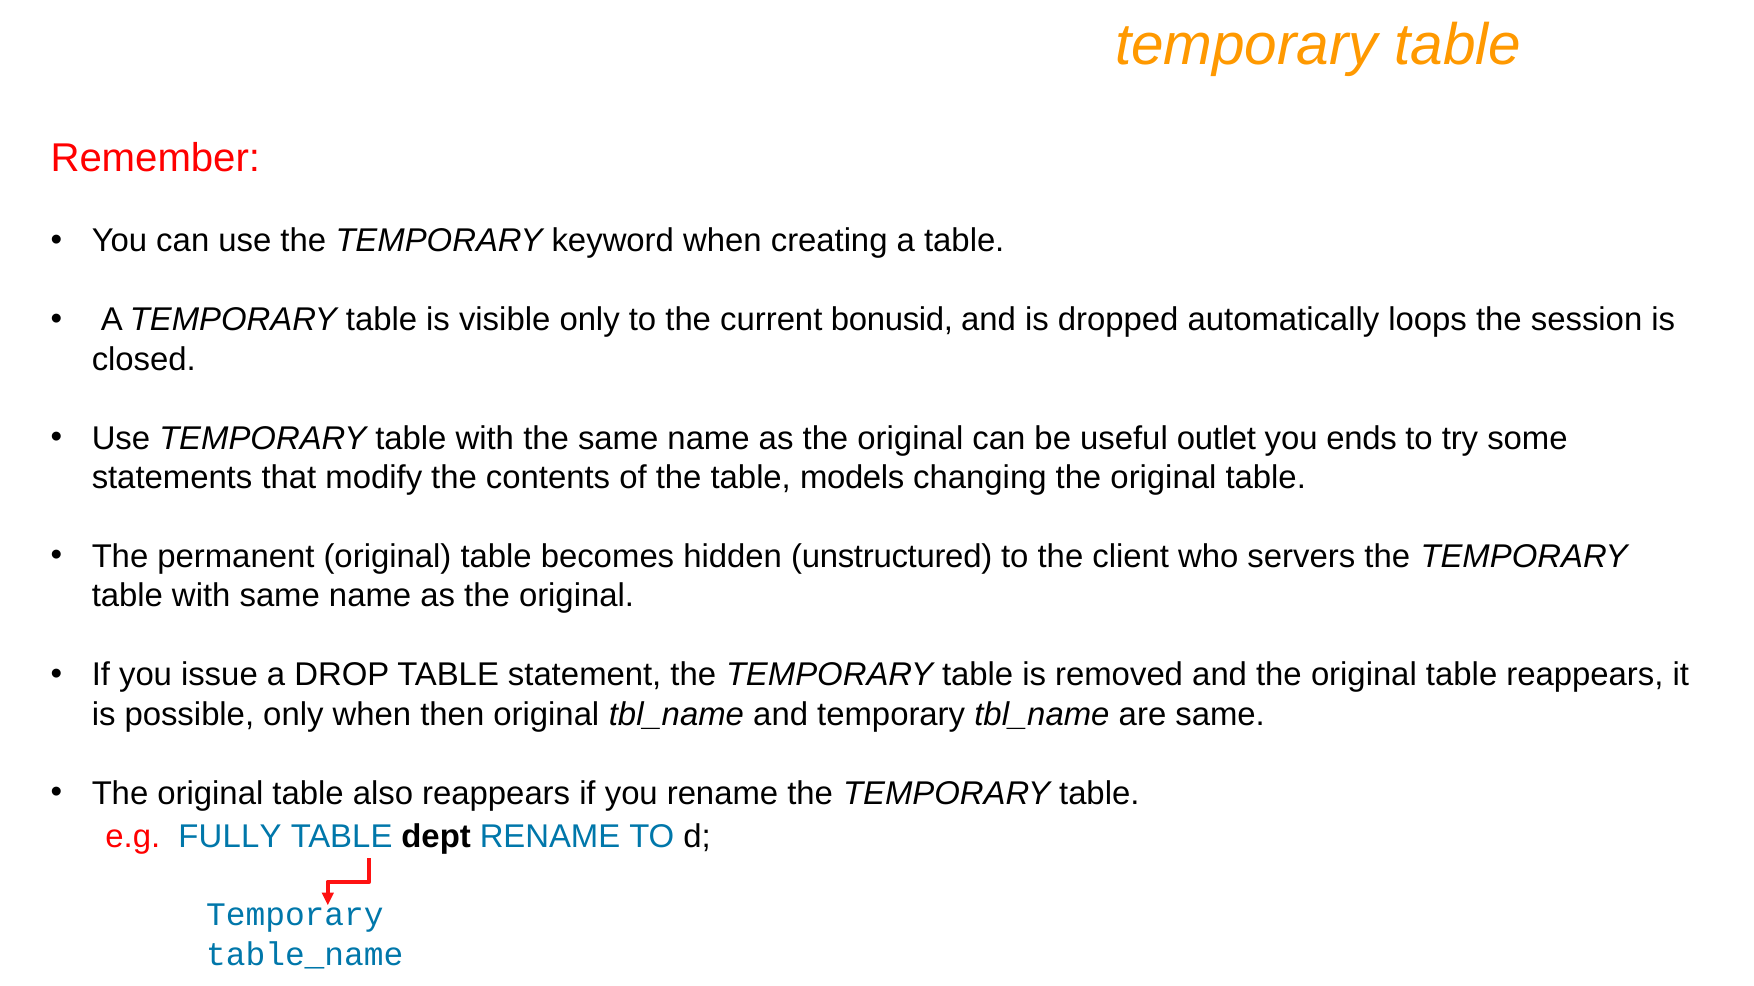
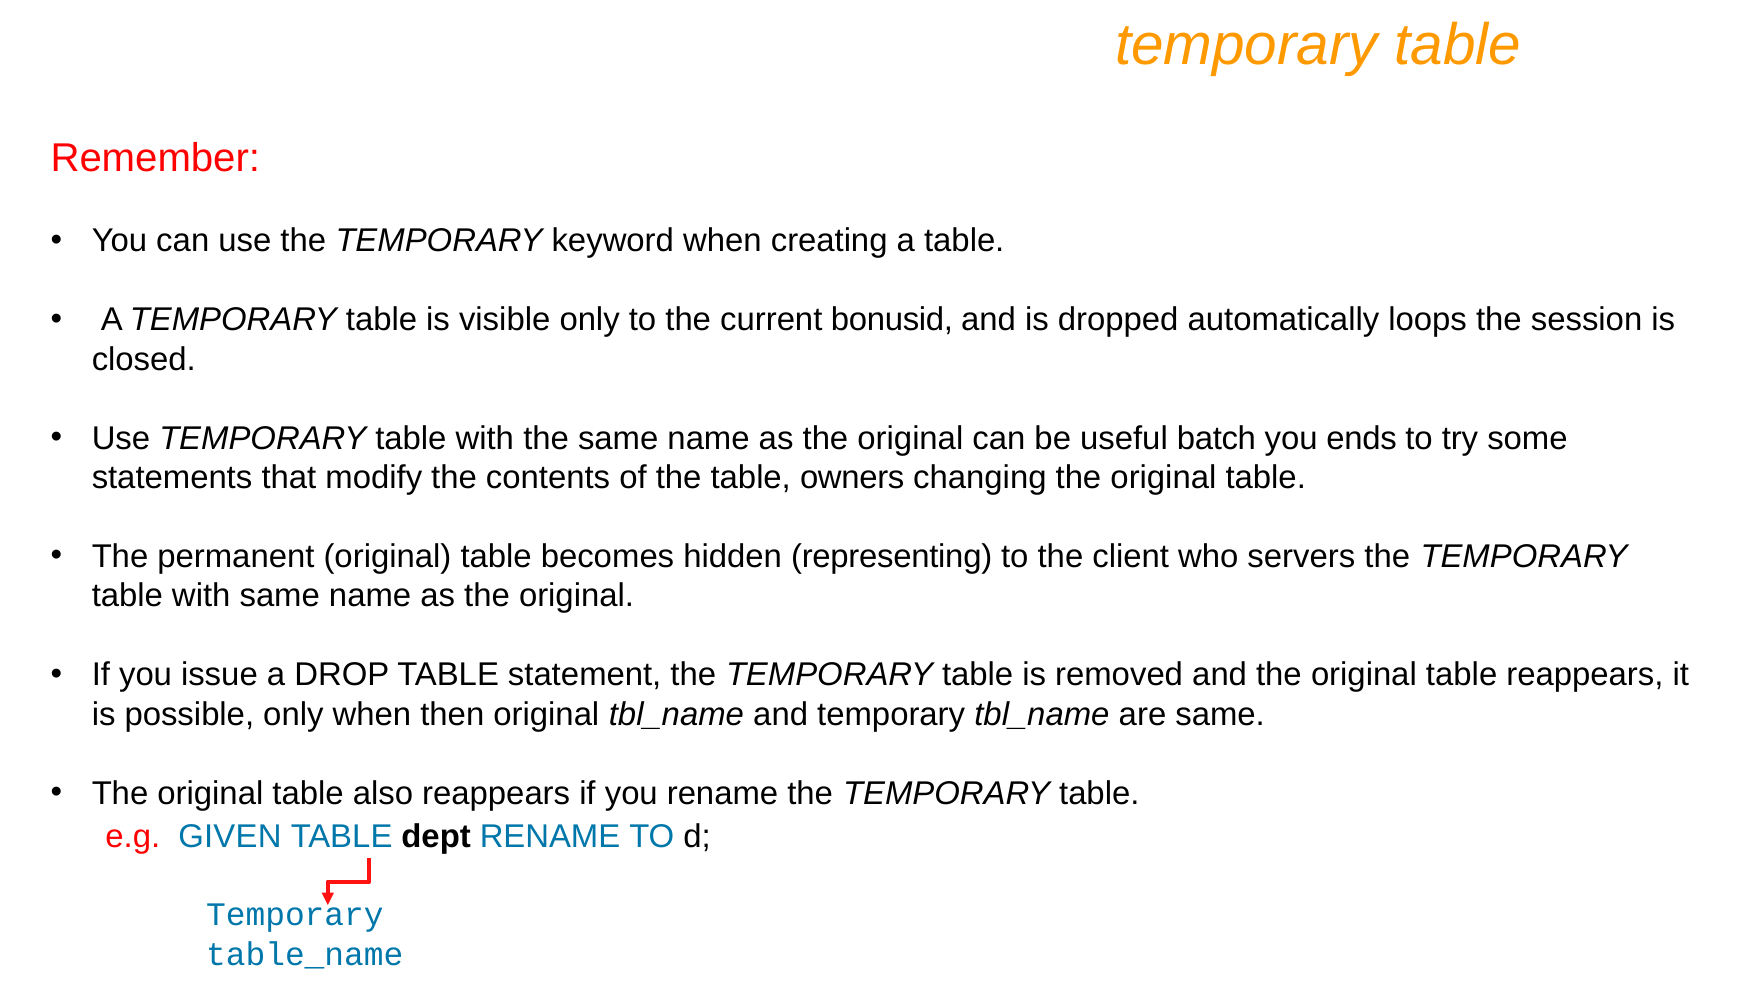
outlet: outlet -> batch
models: models -> owners
unstructured: unstructured -> representing
FULLY: FULLY -> GIVEN
